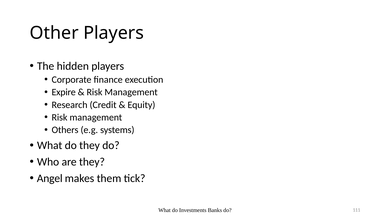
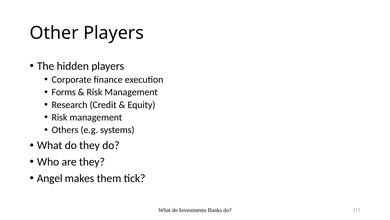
Expire: Expire -> Forms
